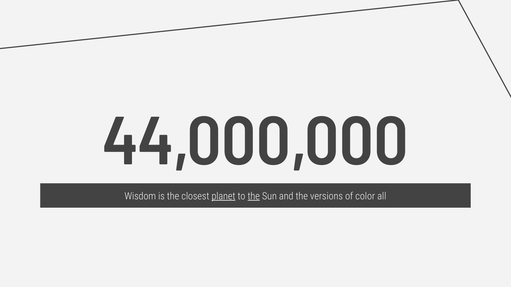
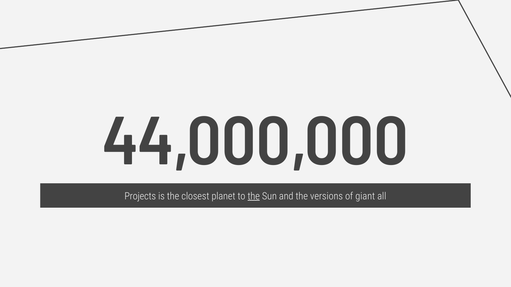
Wisdom: Wisdom -> Projects
planet underline: present -> none
color: color -> giant
